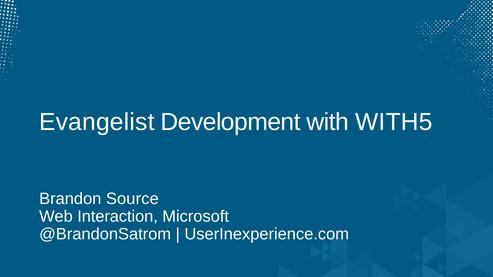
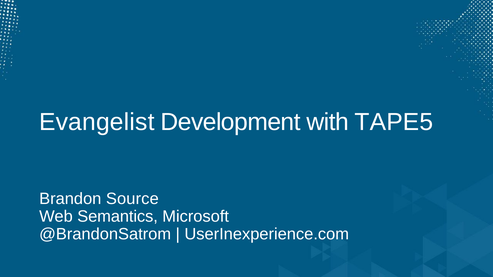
WITH5: WITH5 -> TAPE5
Interaction: Interaction -> Semantics
